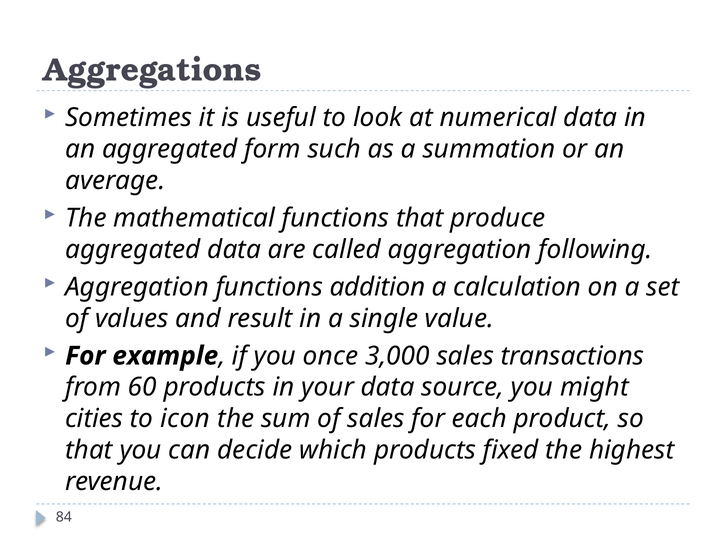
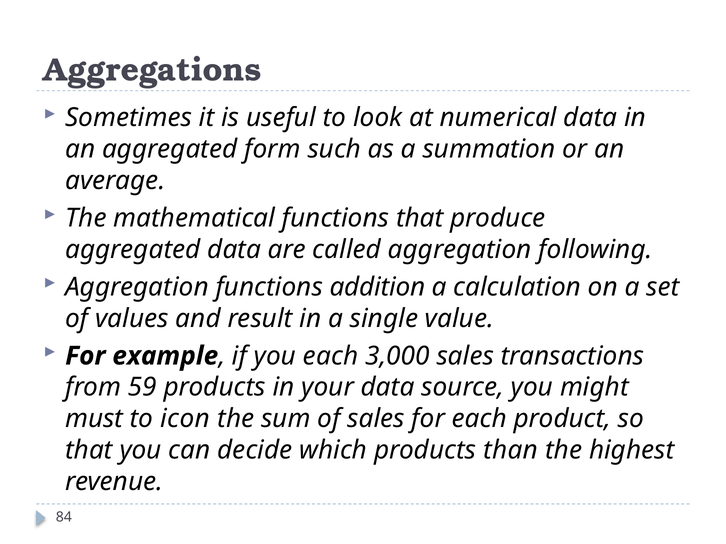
you once: once -> each
60: 60 -> 59
cities: cities -> must
fixed: fixed -> than
